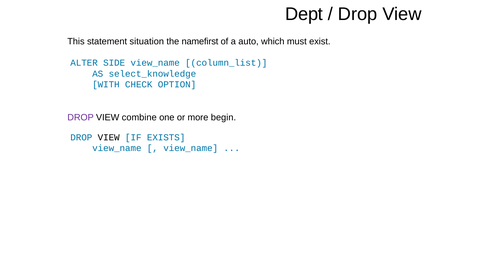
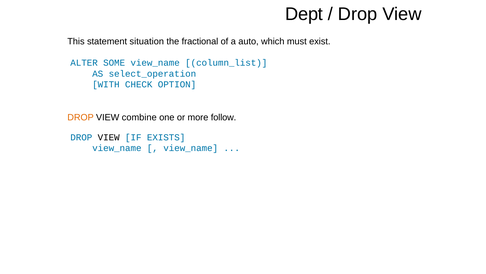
namefirst: namefirst -> fractional
SIDE: SIDE -> SOME
select_knowledge: select_knowledge -> select_operation
DROP at (81, 117) colour: purple -> orange
begin: begin -> follow
